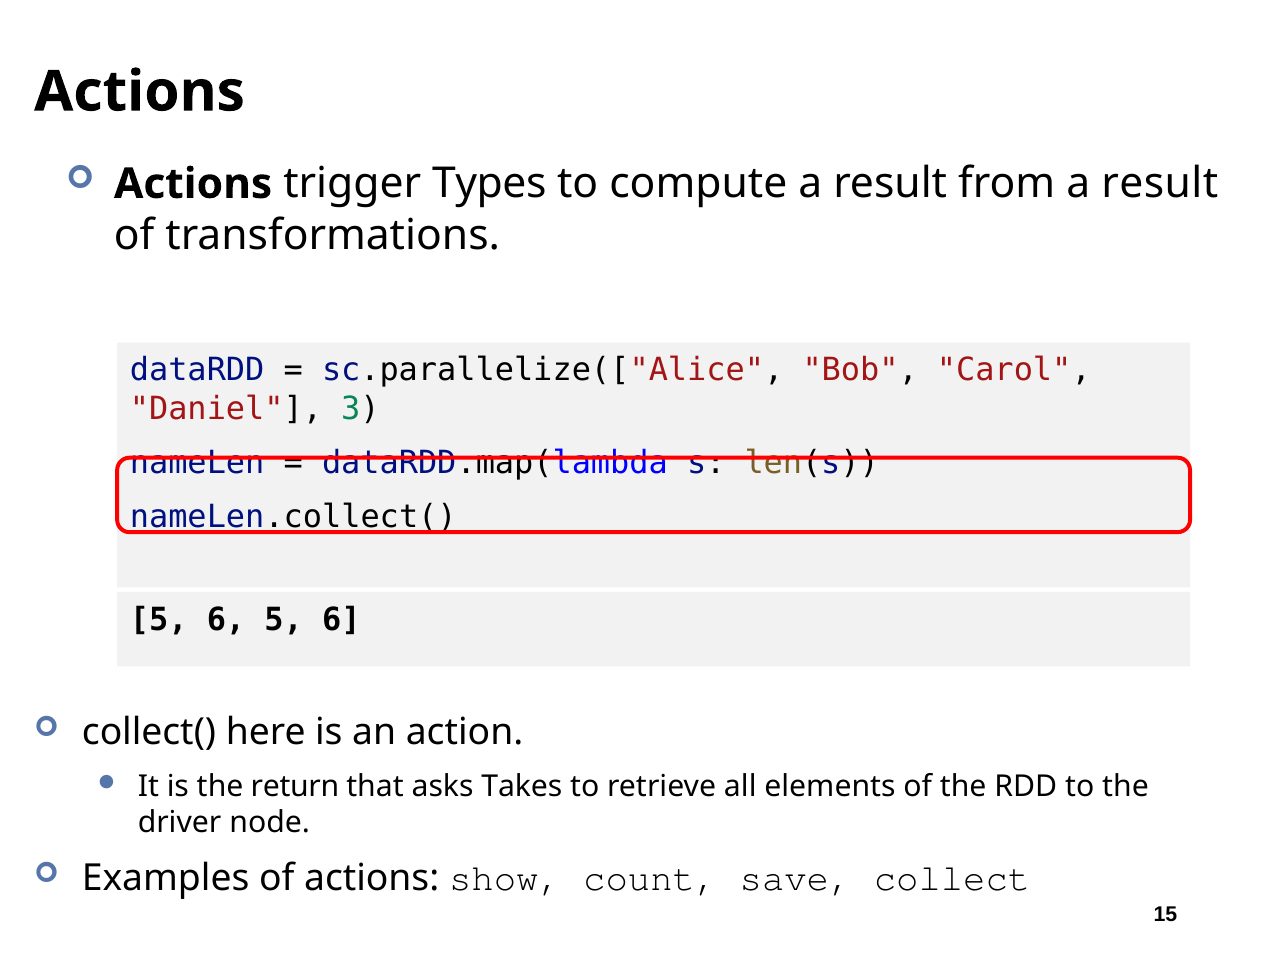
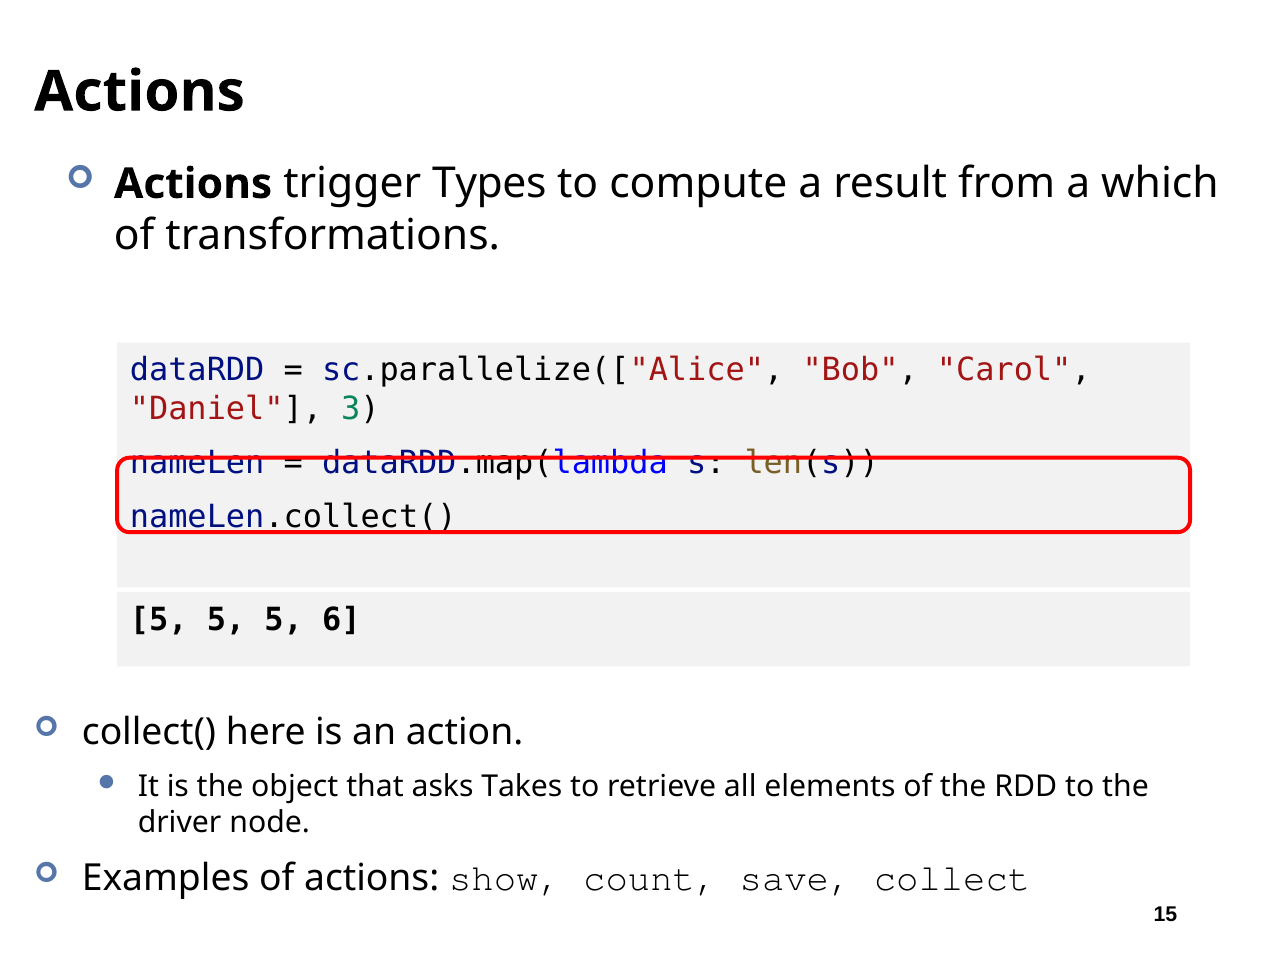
from a result: result -> which
6 at (226, 620): 6 -> 5
return: return -> object
